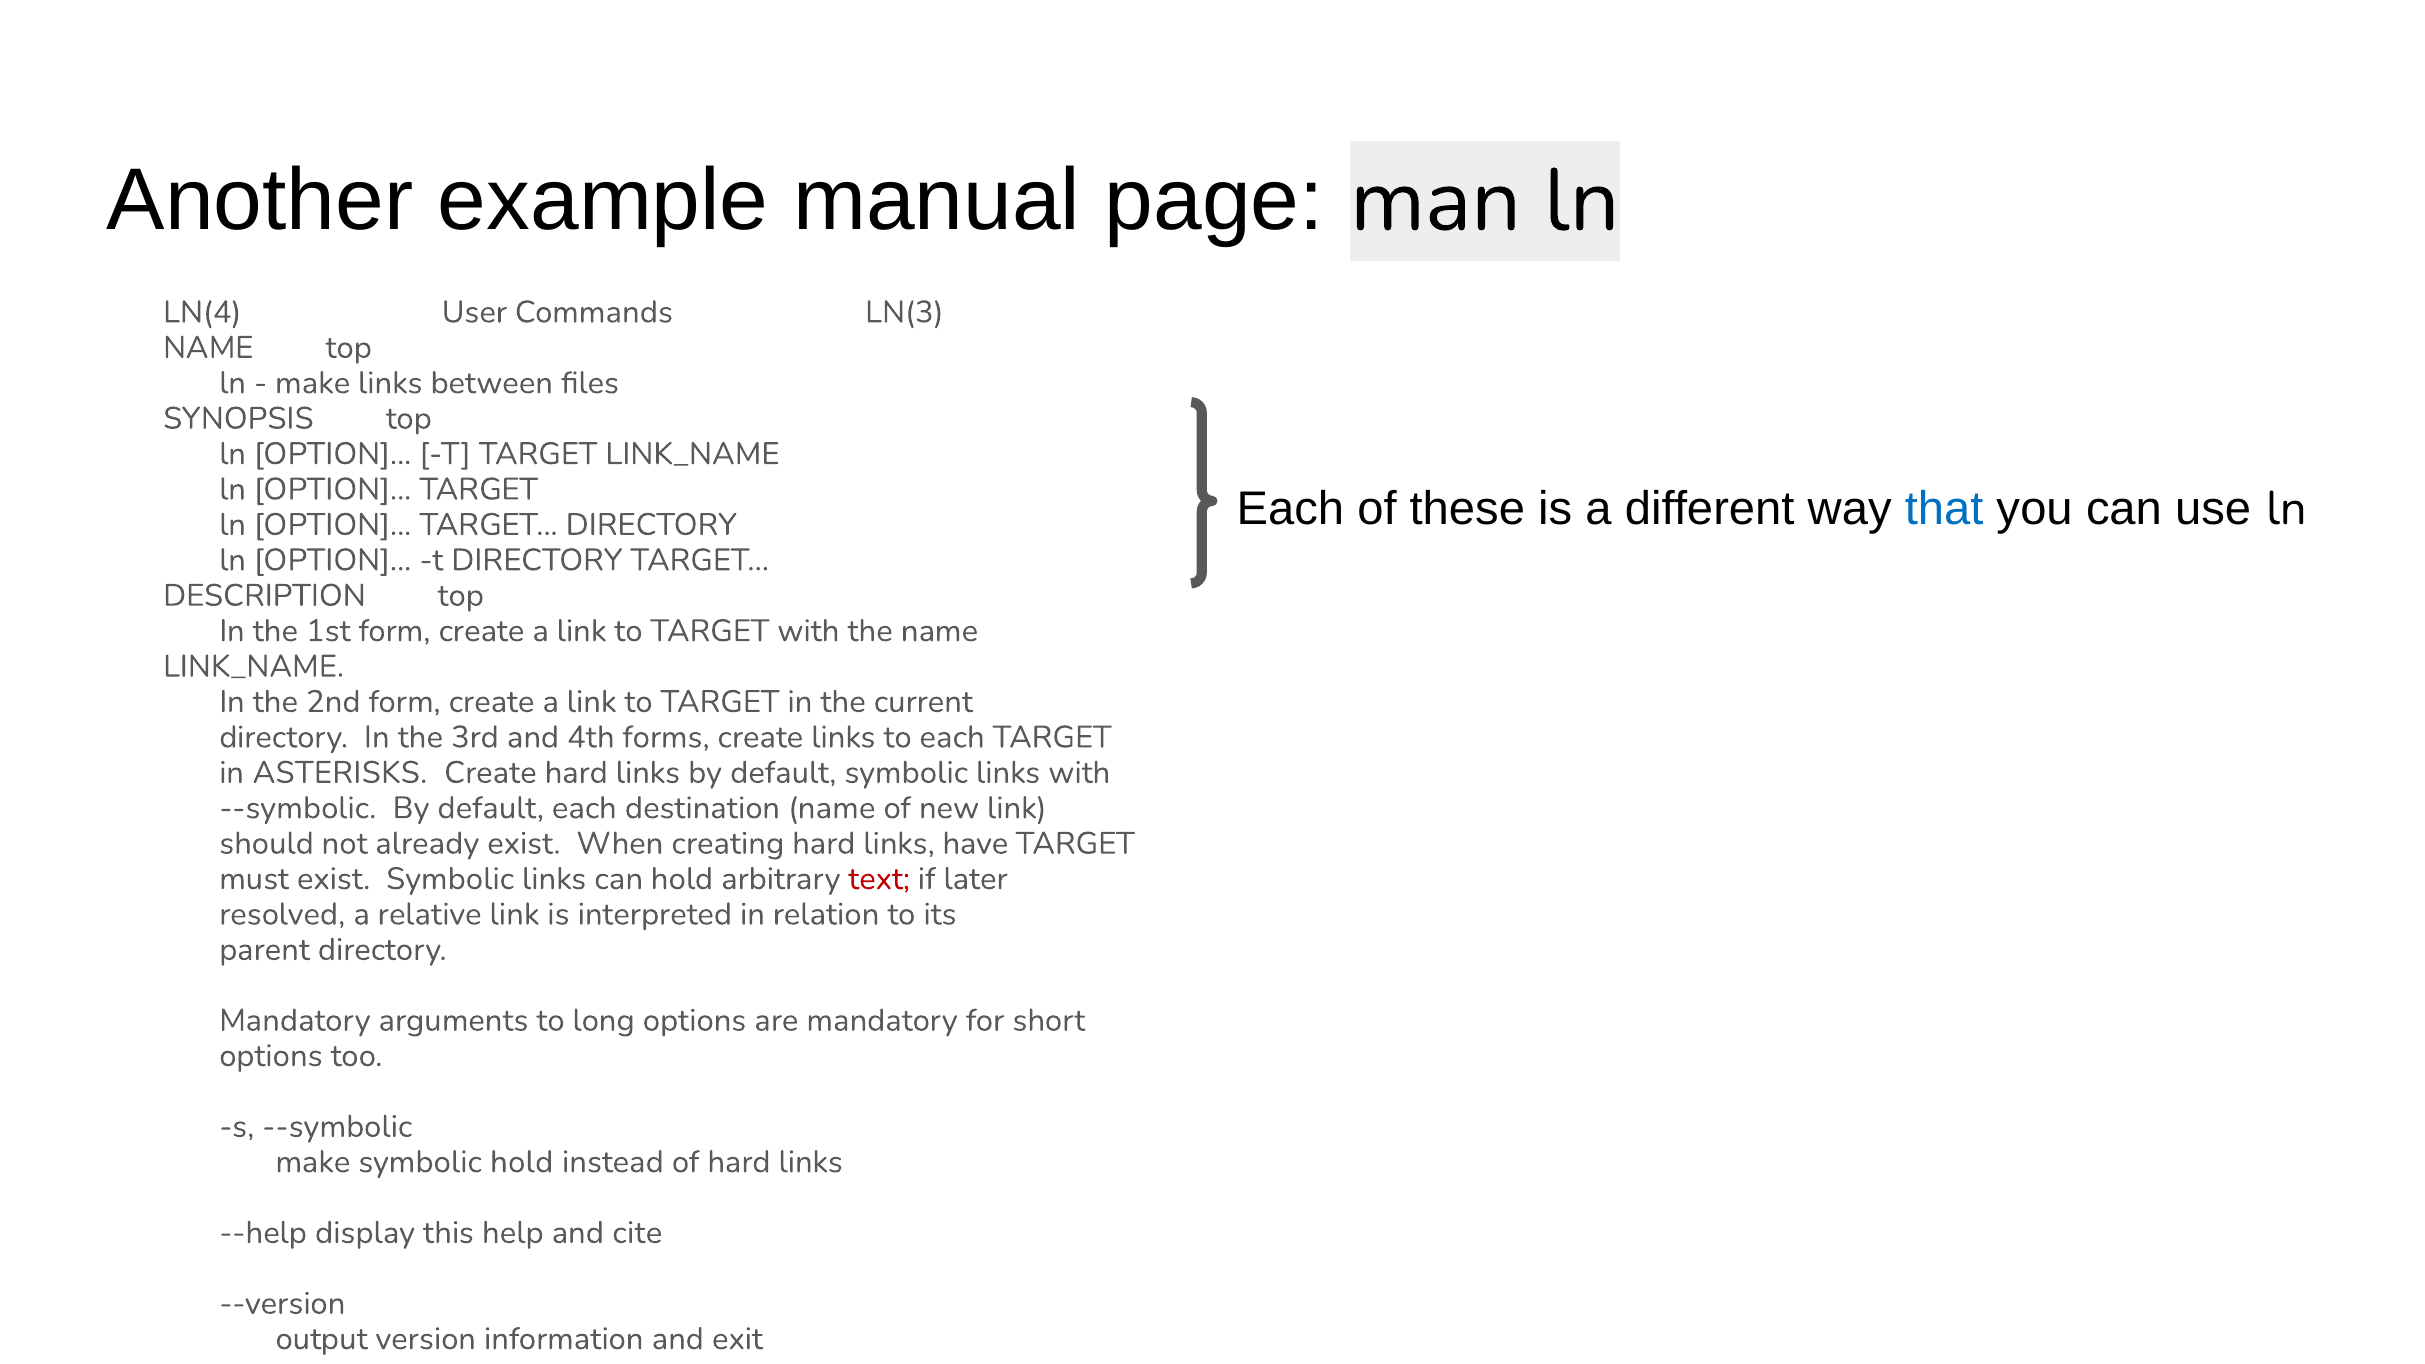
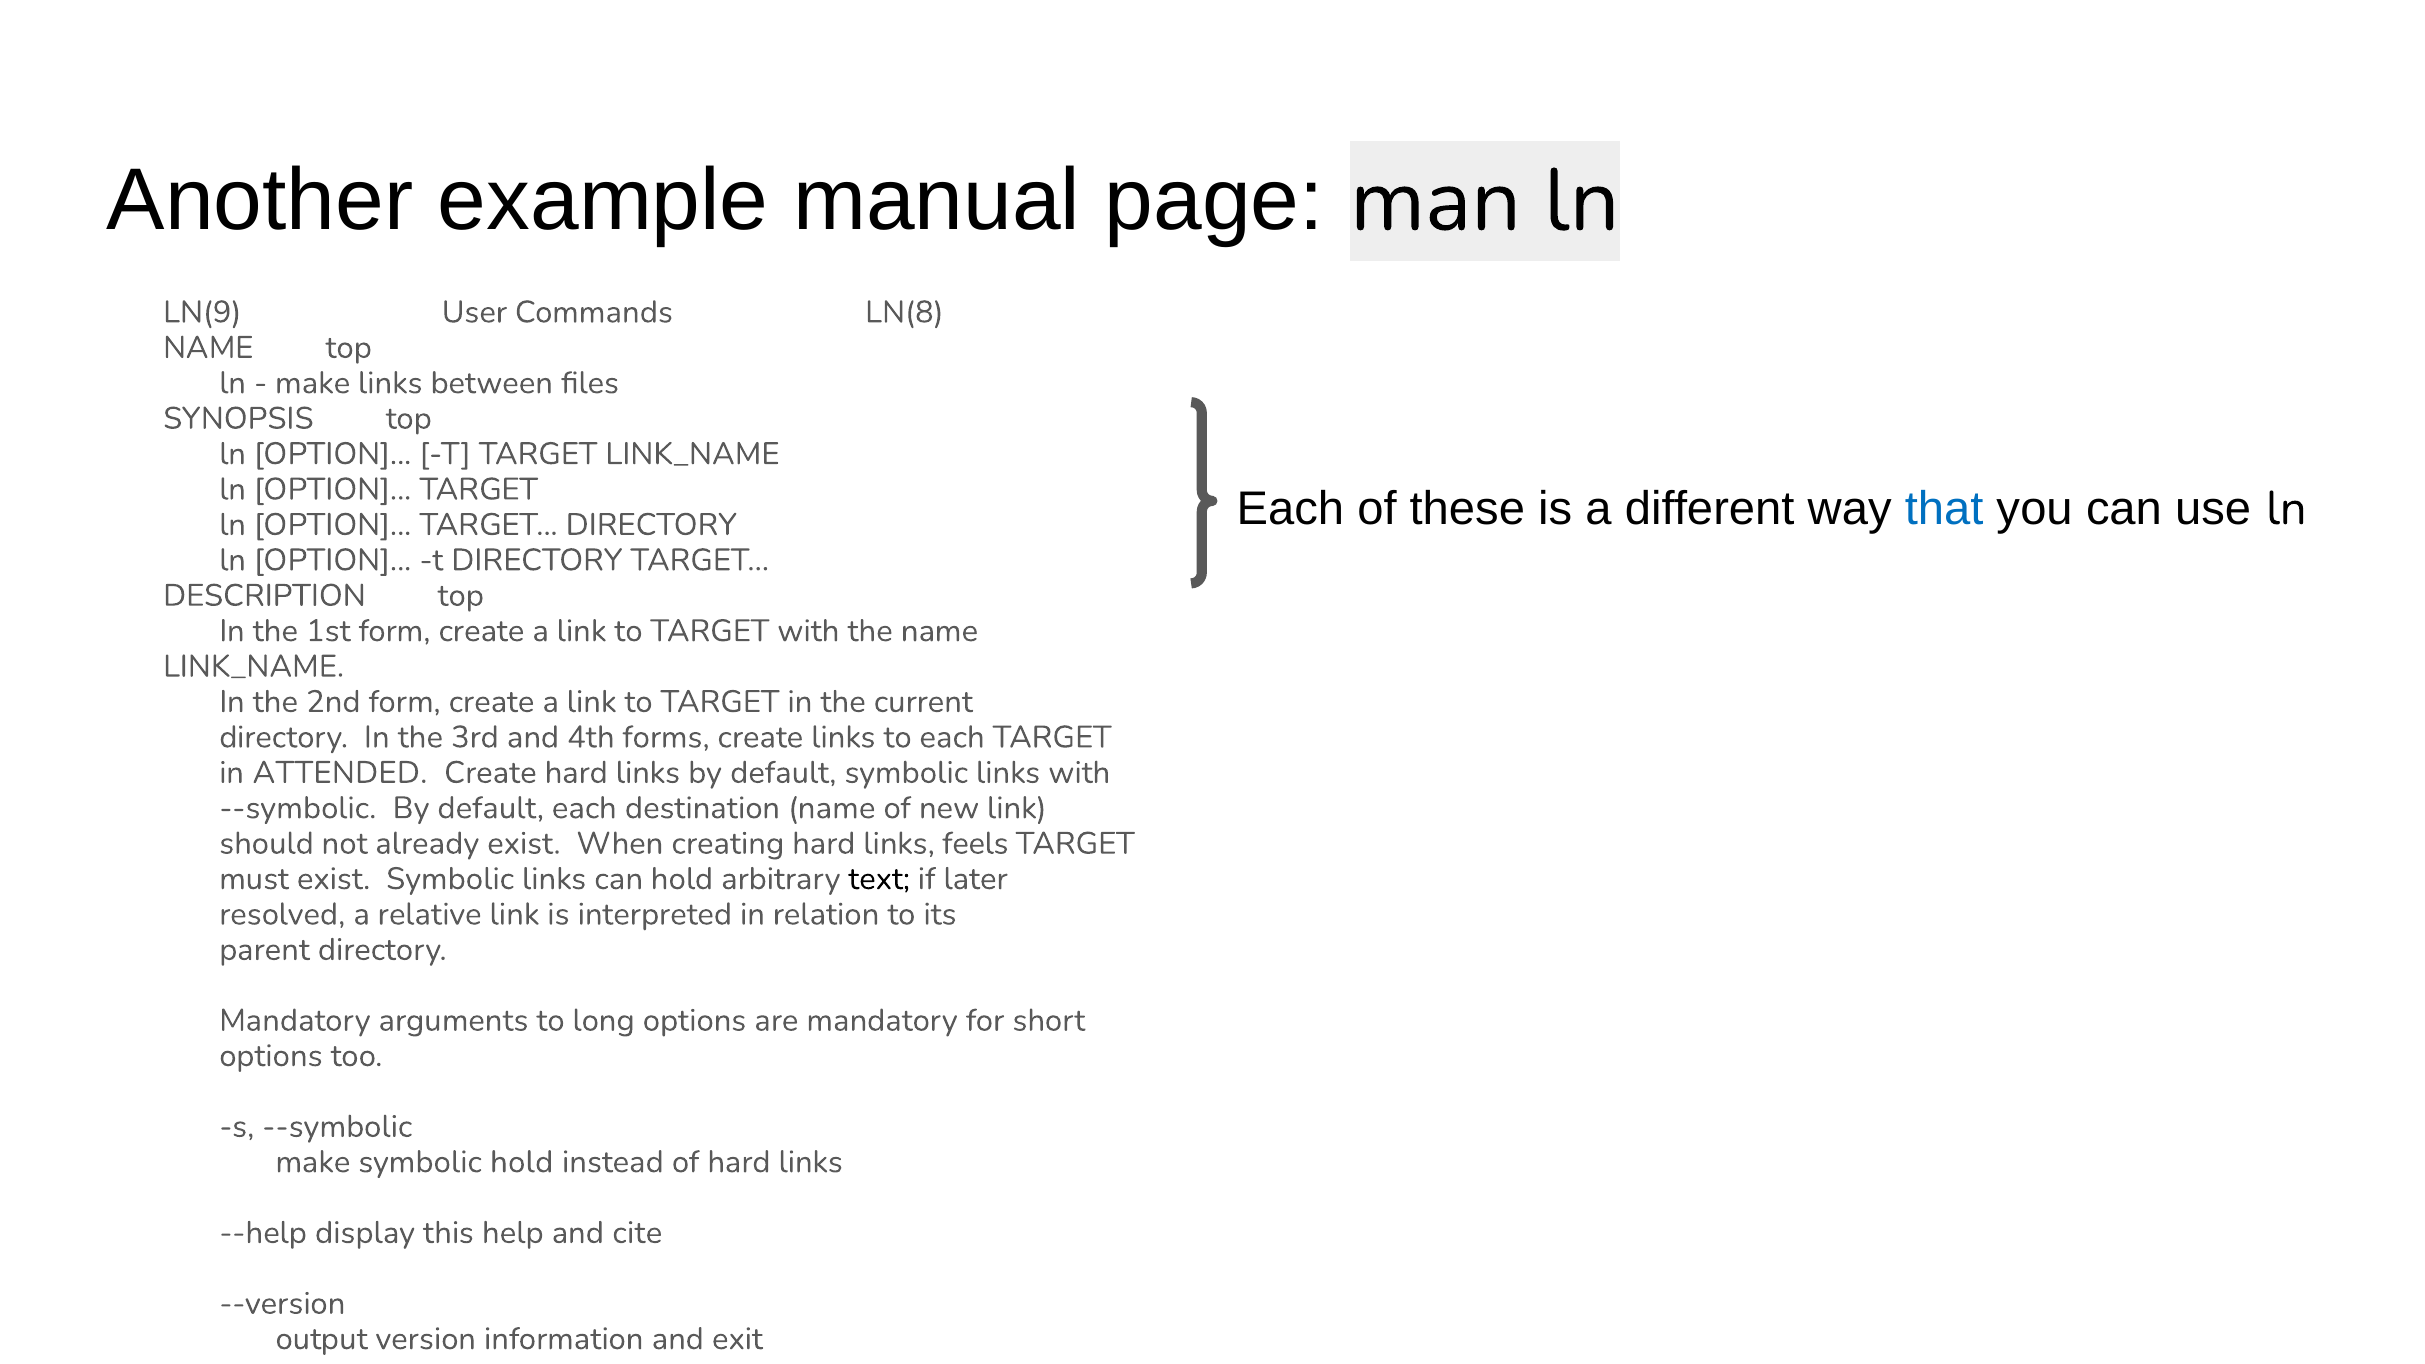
LN(4: LN(4 -> LN(9
LN(3: LN(3 -> LN(8
ASTERISKS: ASTERISKS -> ATTENDED
have: have -> feels
text colour: red -> black
